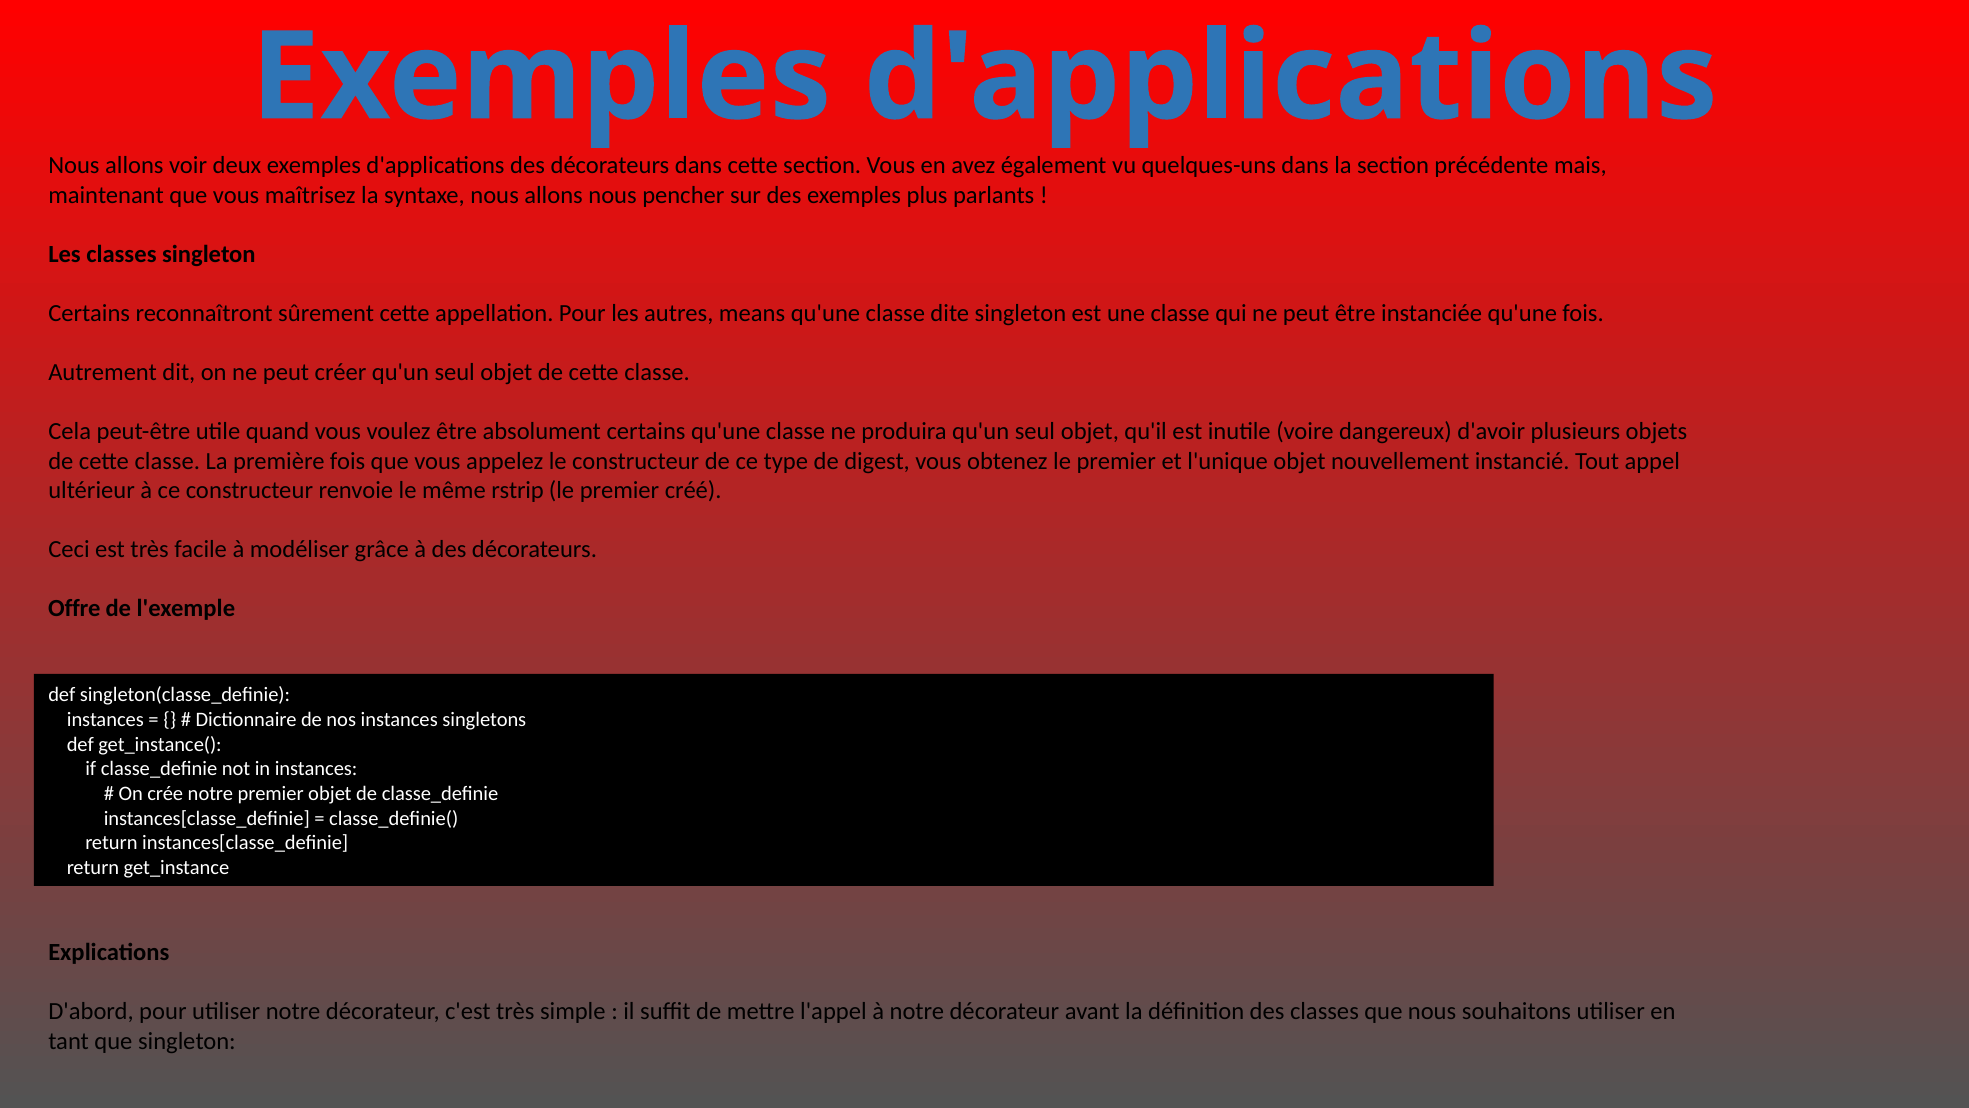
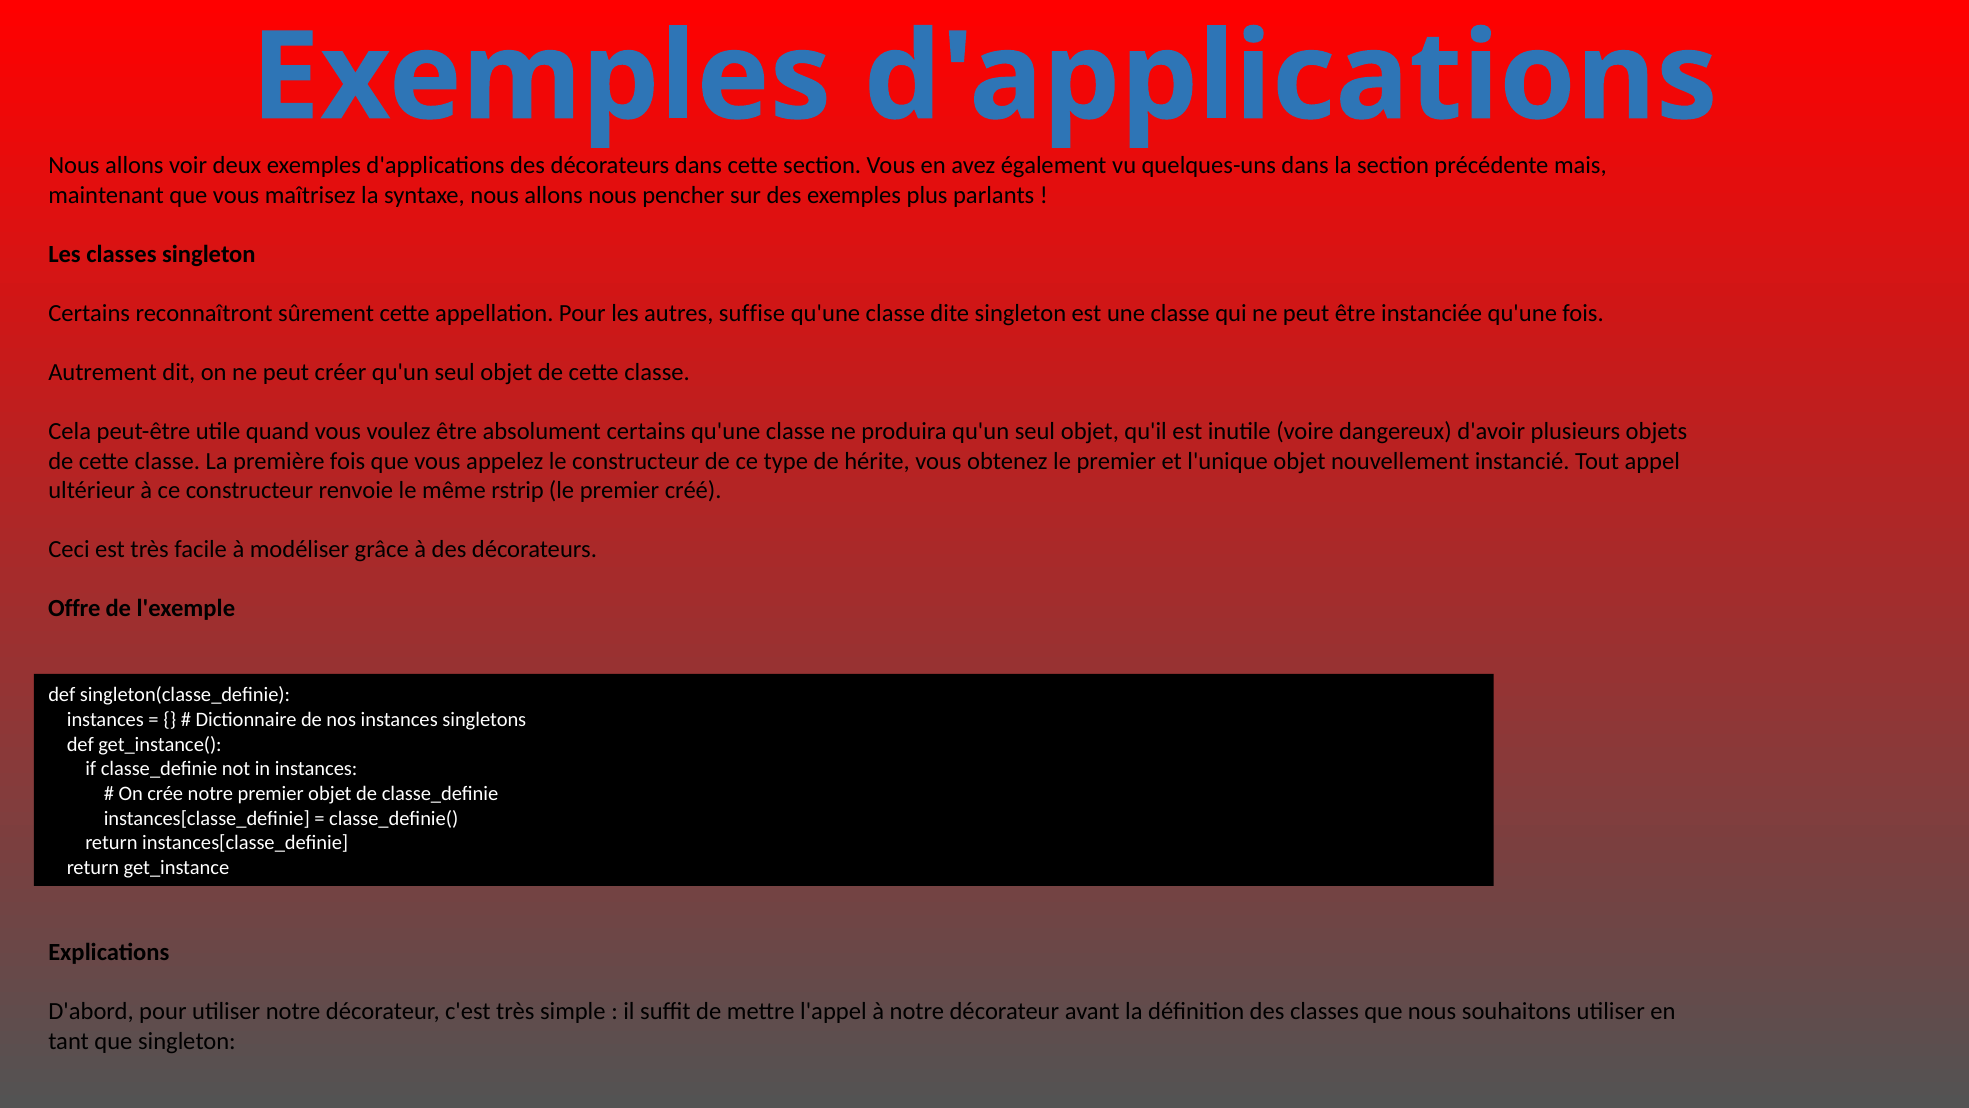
means: means -> suffise
digest: digest -> hérite
